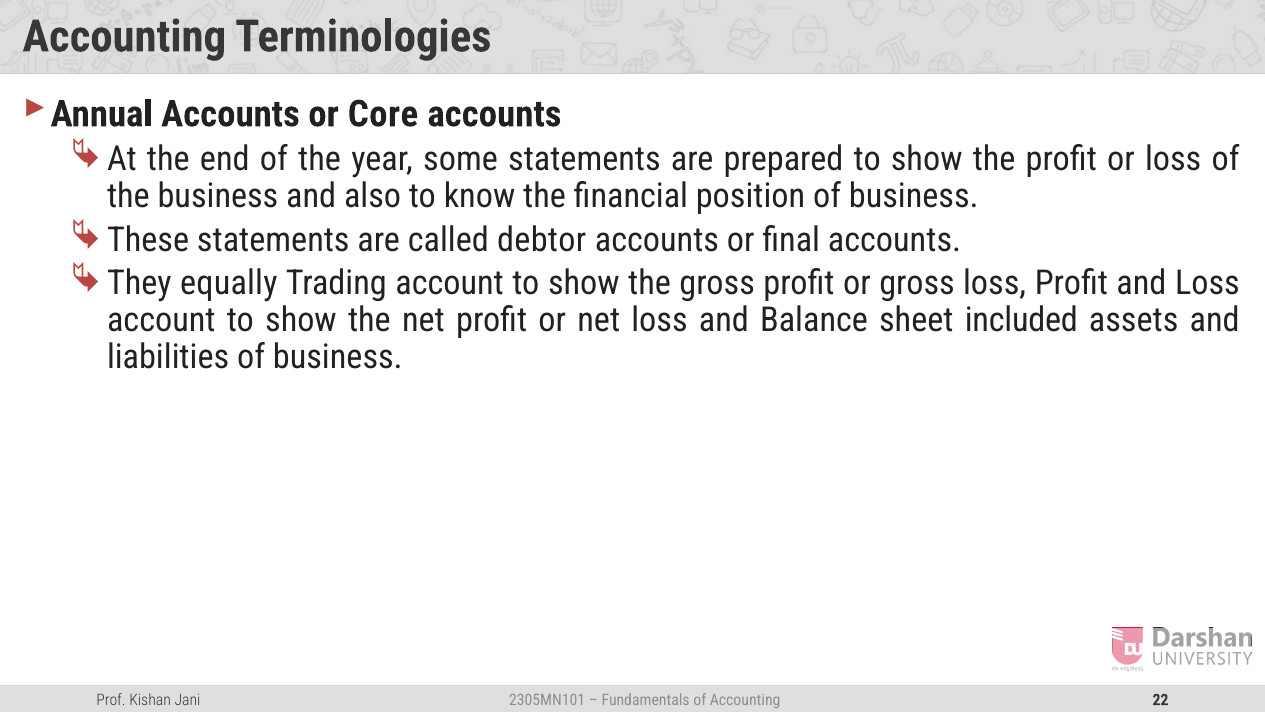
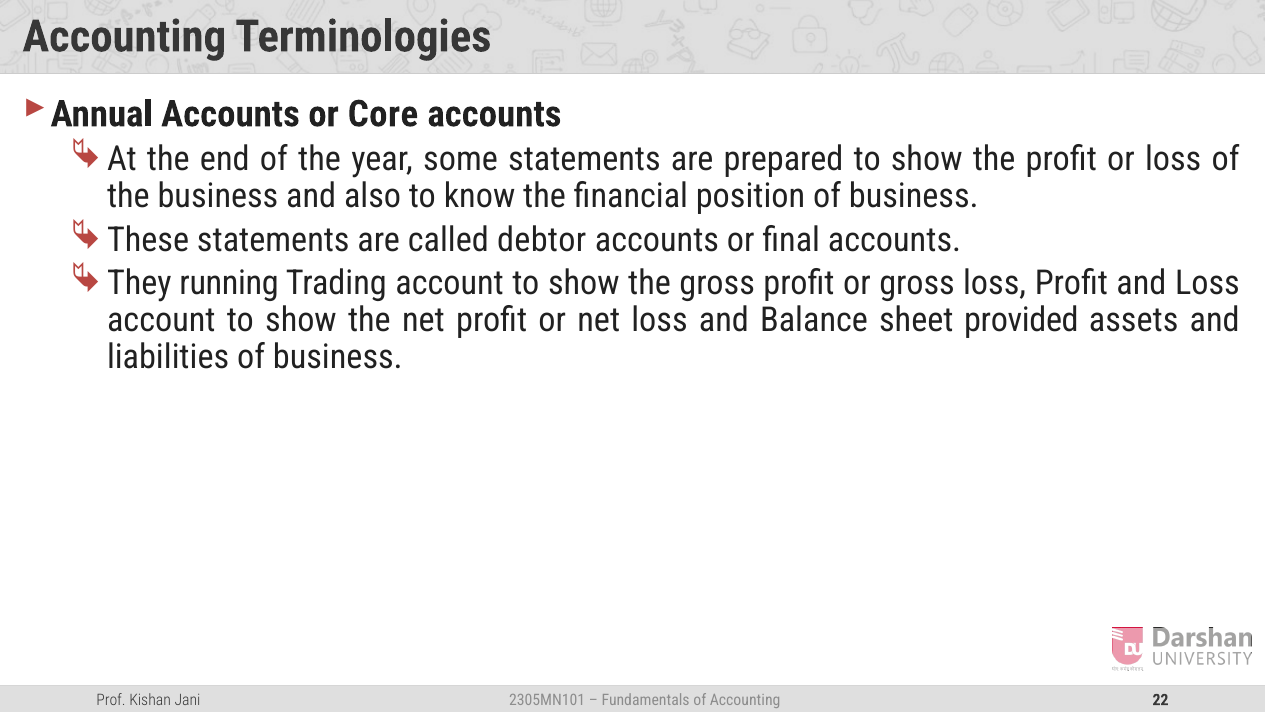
equally: equally -> running
included: included -> provided
